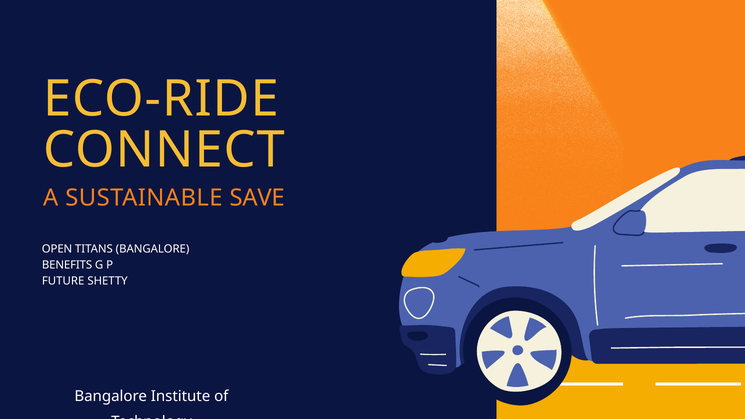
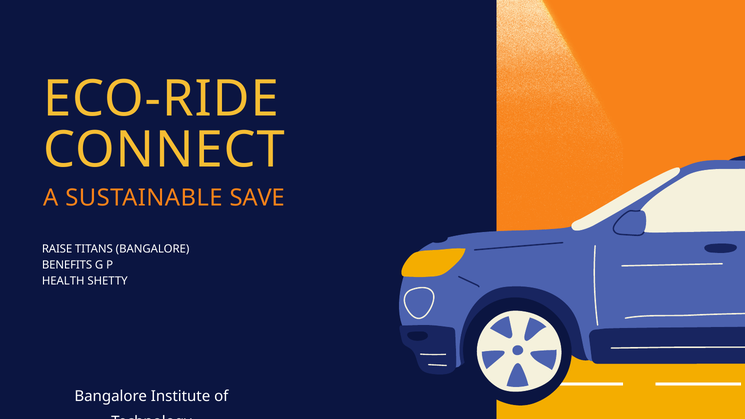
OPEN: OPEN -> RAISE
FUTURE: FUTURE -> HEALTH
